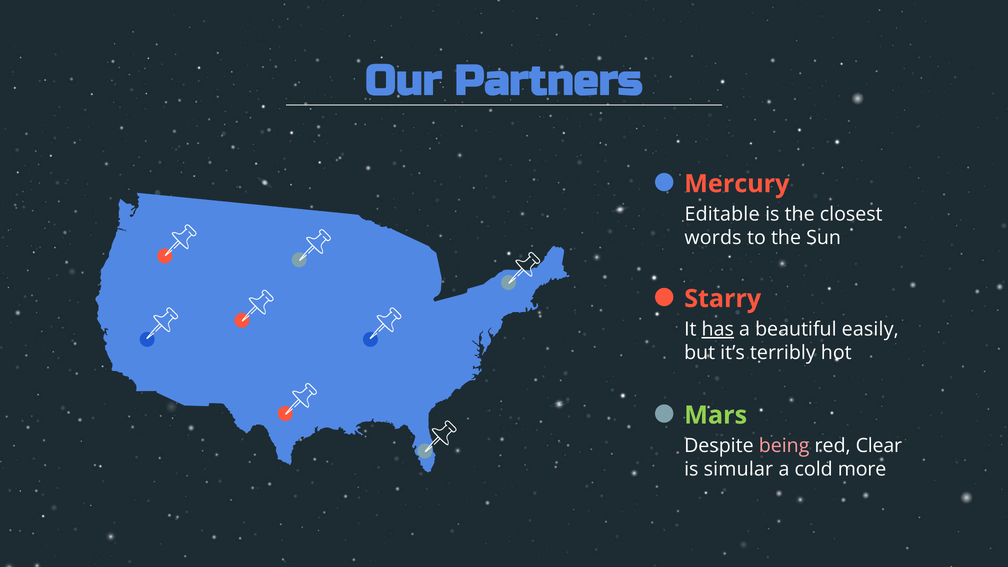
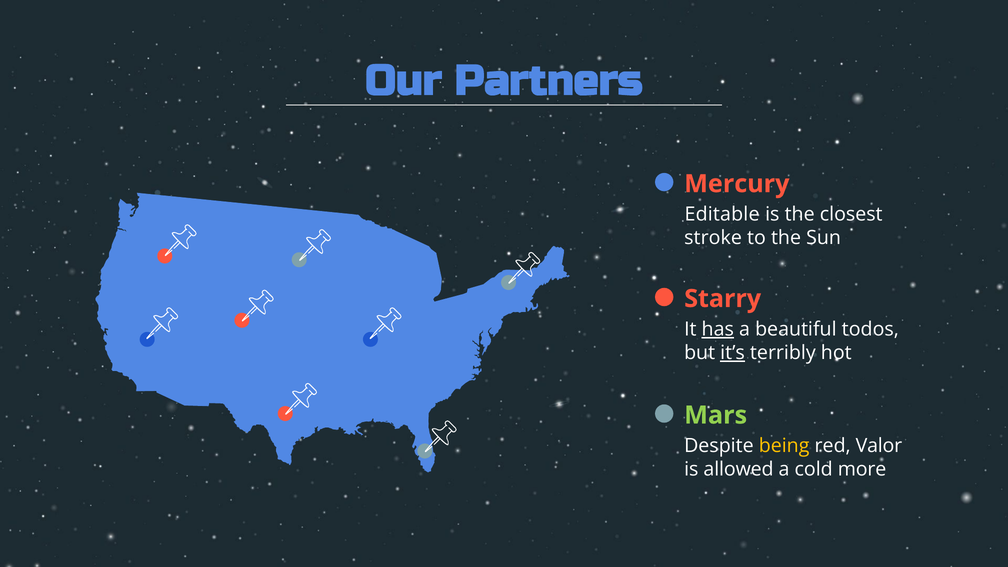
words: words -> stroke
easily: easily -> todos
it’s underline: none -> present
being colour: pink -> yellow
Clear: Clear -> Valor
simular: simular -> allowed
